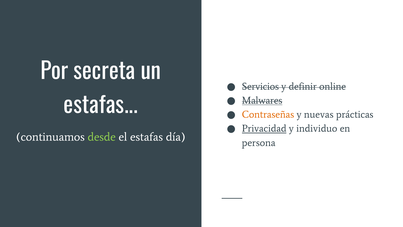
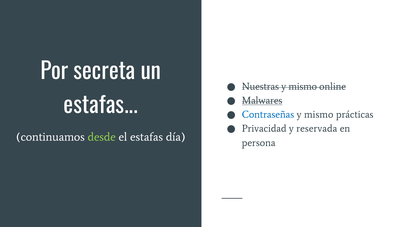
Servicios: Servicios -> Nuestras
definir at (303, 86): definir -> mismo
Contraseñas colour: orange -> blue
nuevas at (319, 114): nuevas -> mismo
Privacidad underline: present -> none
individuo: individuo -> reservada
